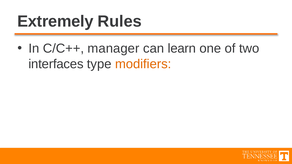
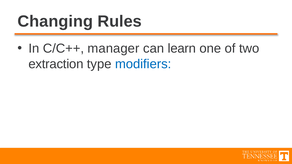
Extremely: Extremely -> Changing
interfaces: interfaces -> extraction
modifiers colour: orange -> blue
